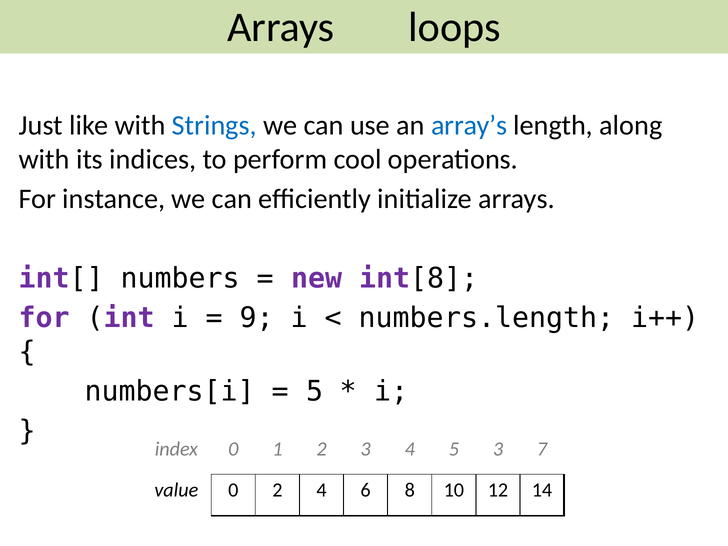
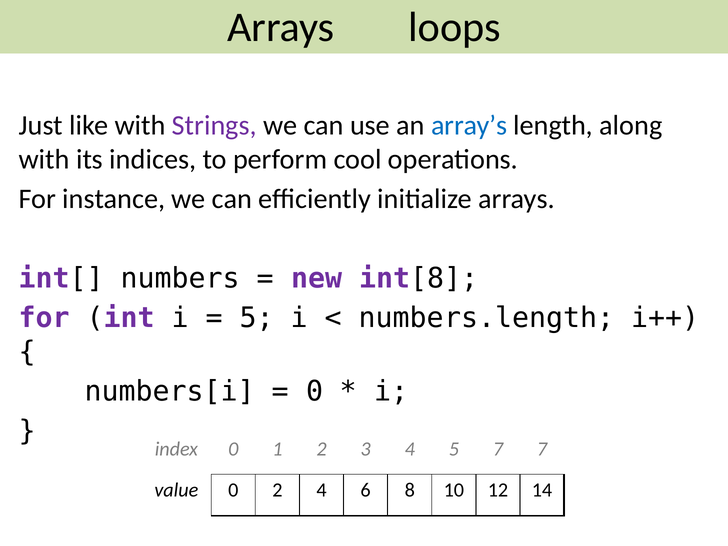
Strings colour: blue -> purple
9 at (257, 318): 9 -> 5
5 at (315, 391): 5 -> 0
5 3: 3 -> 7
